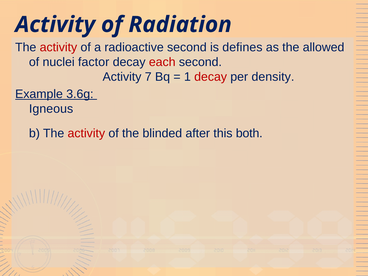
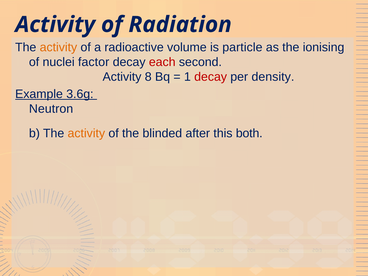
activity at (58, 47) colour: red -> orange
radioactive second: second -> volume
defines: defines -> particle
allowed: allowed -> ionising
7: 7 -> 8
Igneous: Igneous -> Neutron
activity at (86, 133) colour: red -> orange
